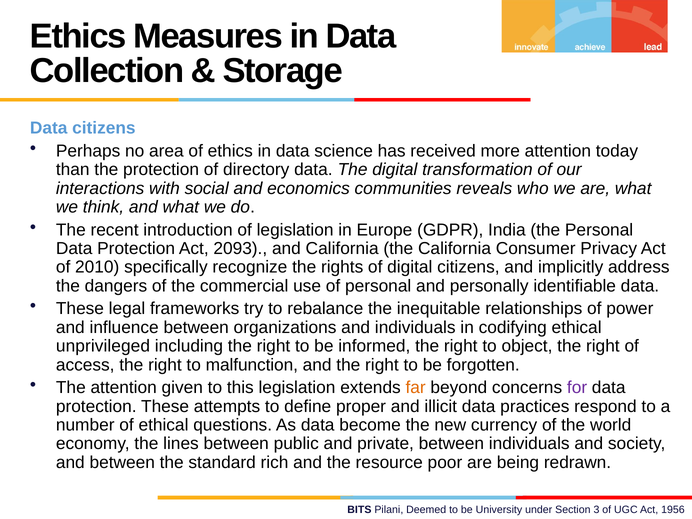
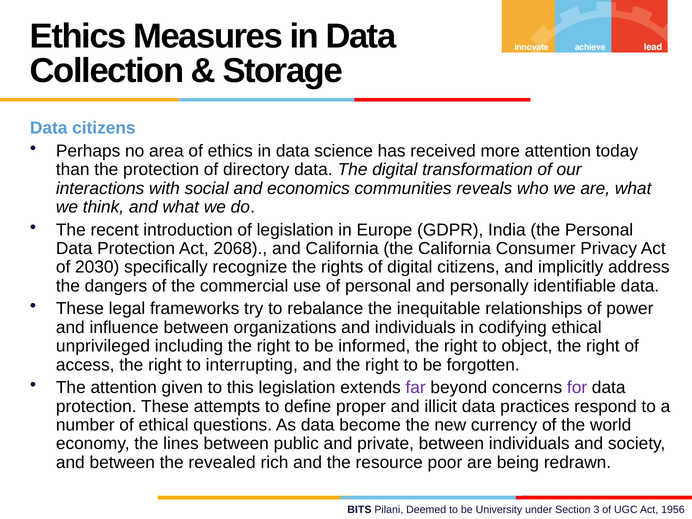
2093: 2093 -> 2068
2010: 2010 -> 2030
malfunction: malfunction -> interrupting
far colour: orange -> purple
standard: standard -> revealed
